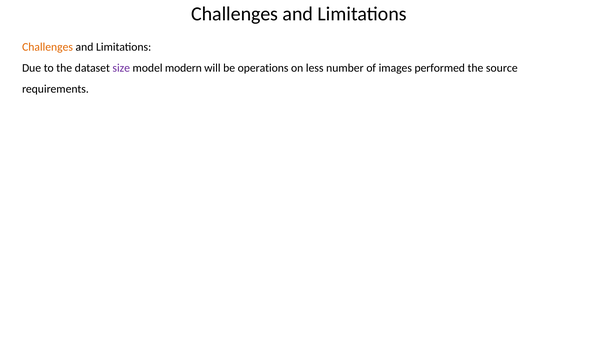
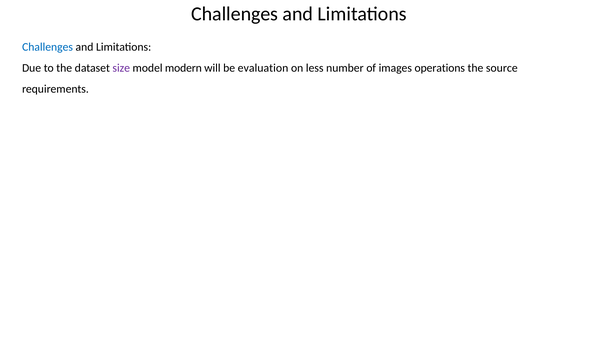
Challenges at (48, 47) colour: orange -> blue
operations: operations -> evaluation
performed: performed -> operations
